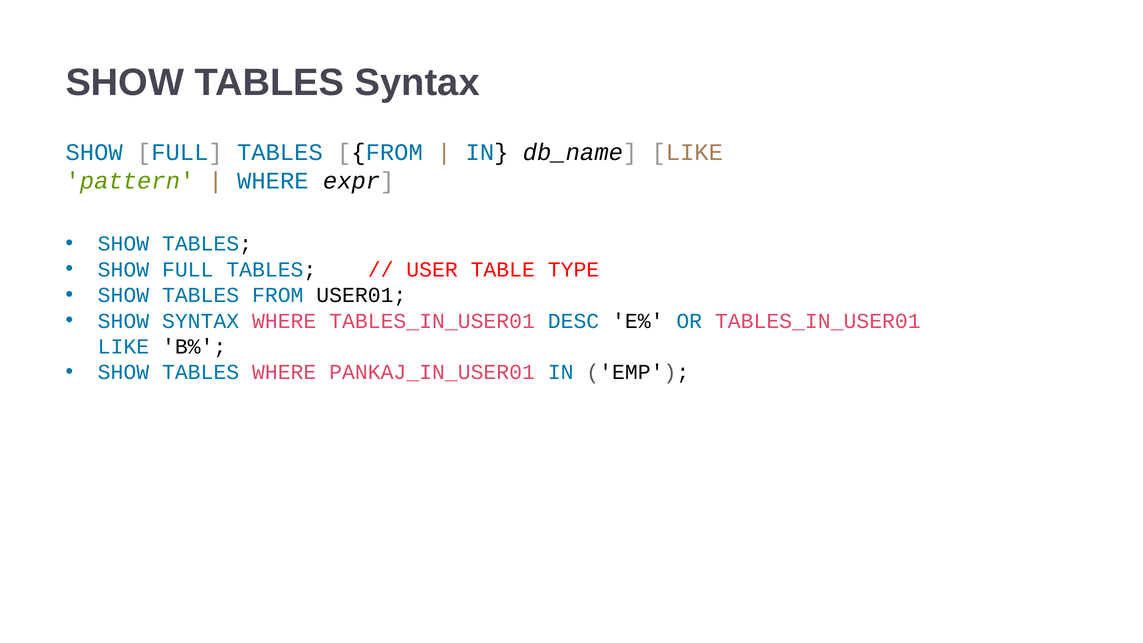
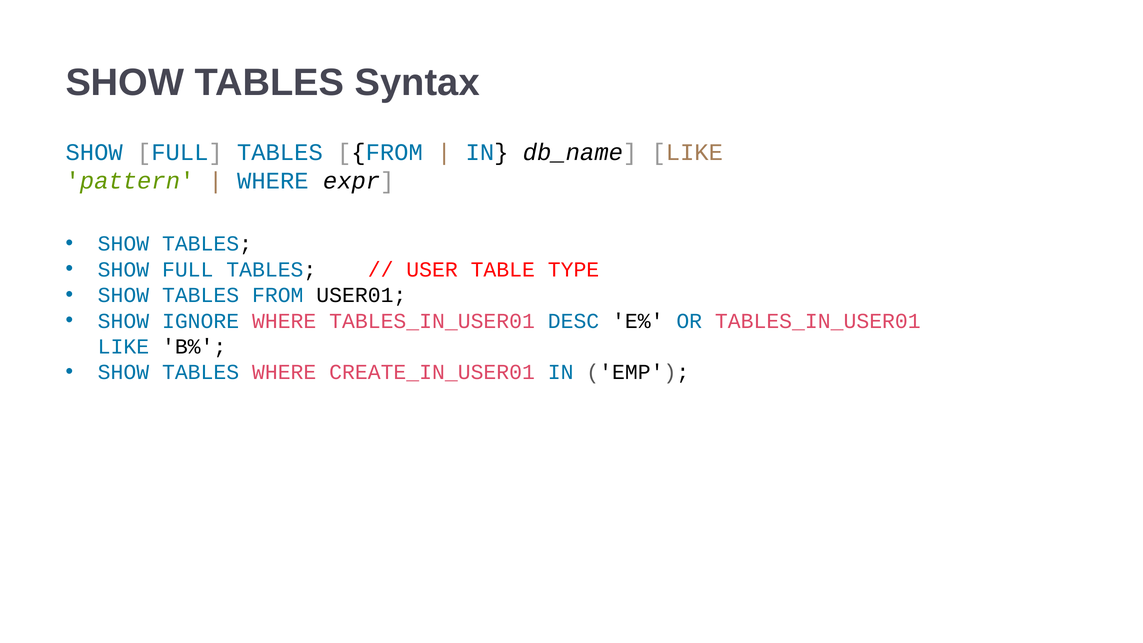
SHOW SYNTAX: SYNTAX -> IGNORE
PANKAJ_IN_USER01: PANKAJ_IN_USER01 -> CREATE_IN_USER01
